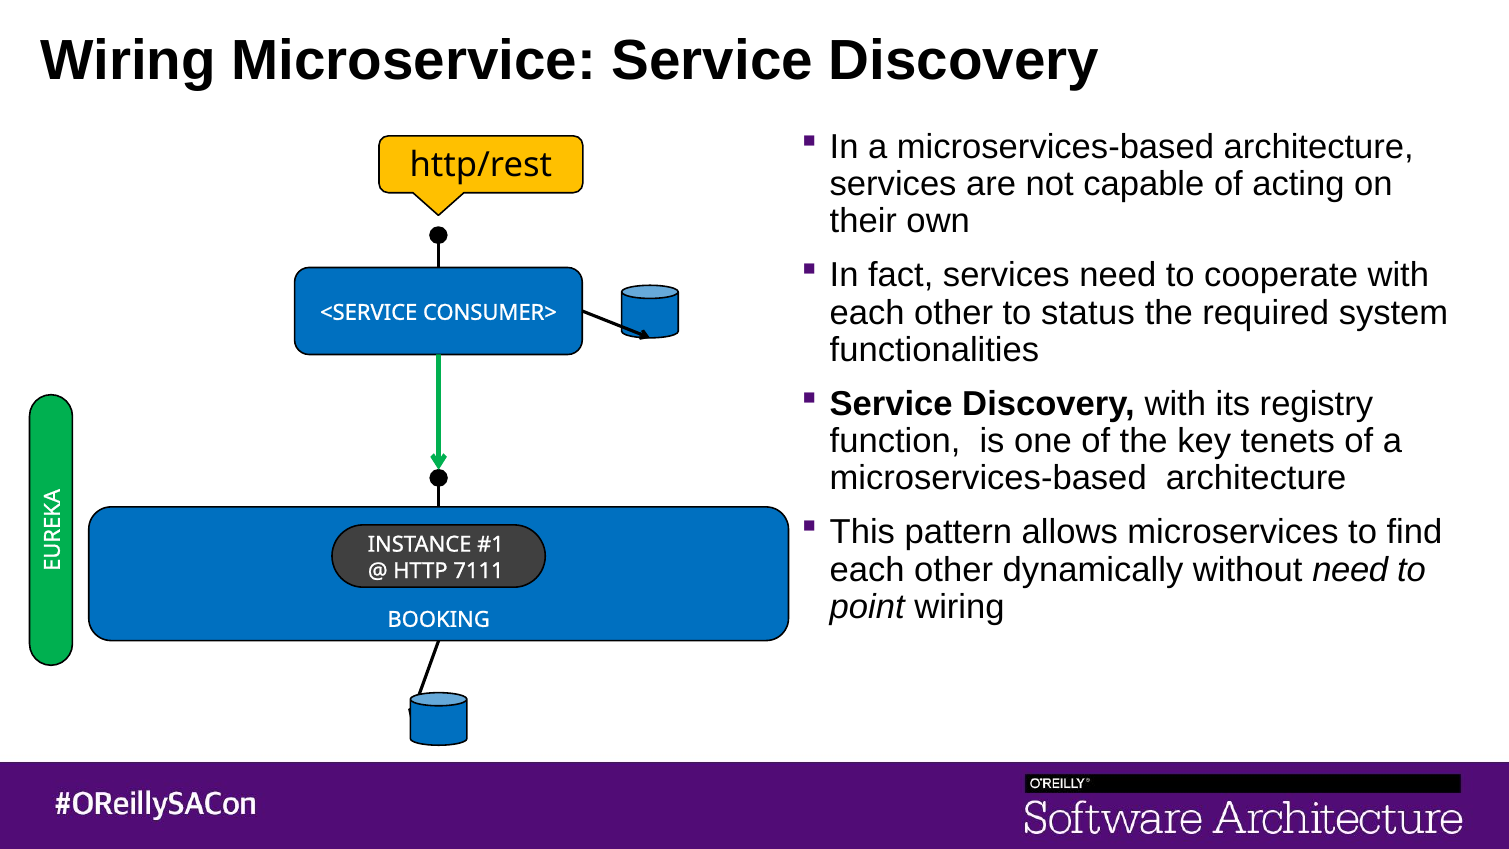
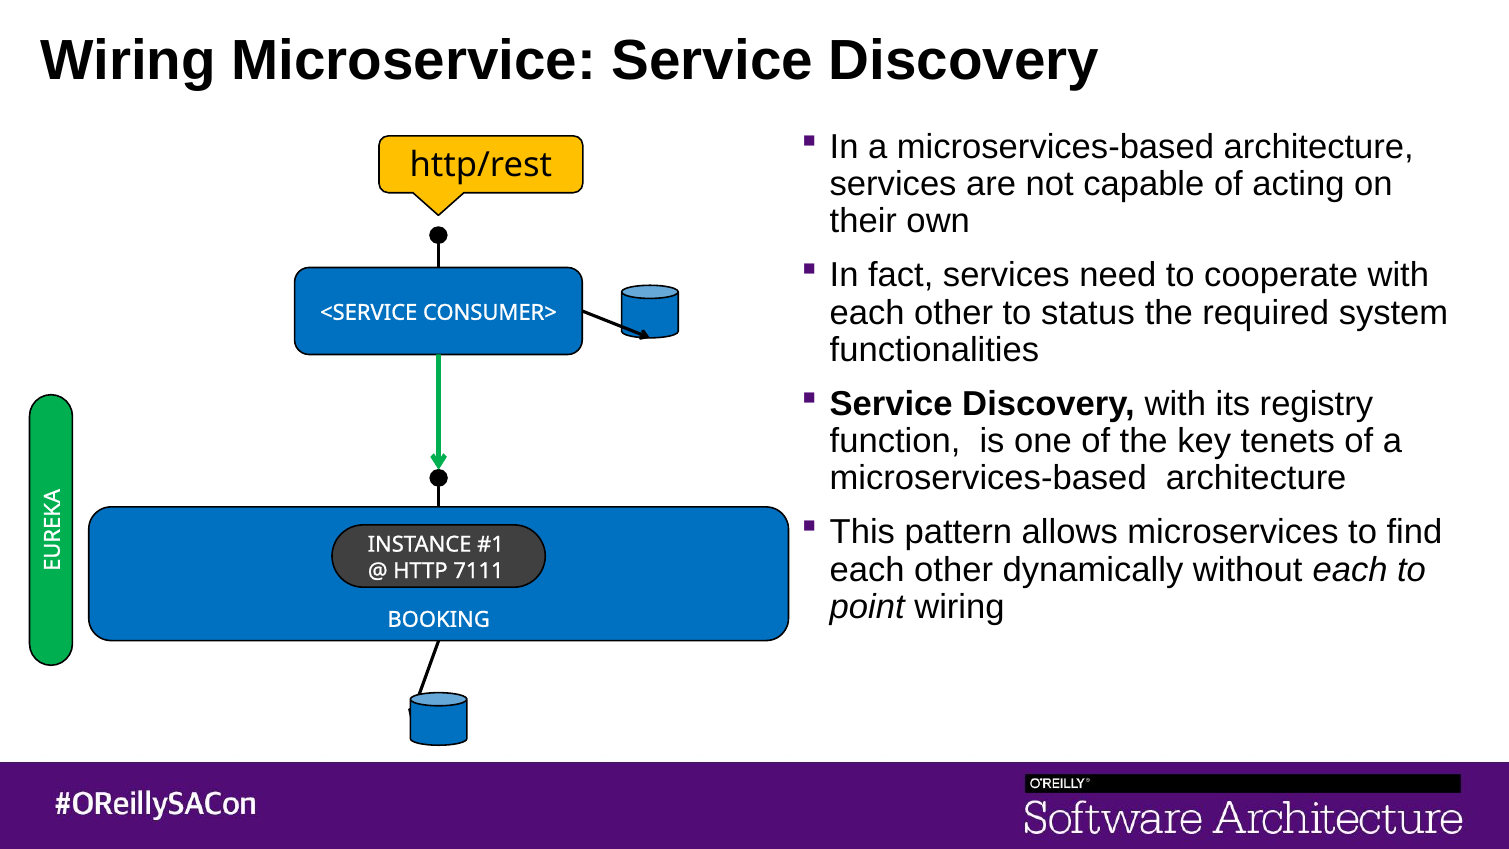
without need: need -> each
